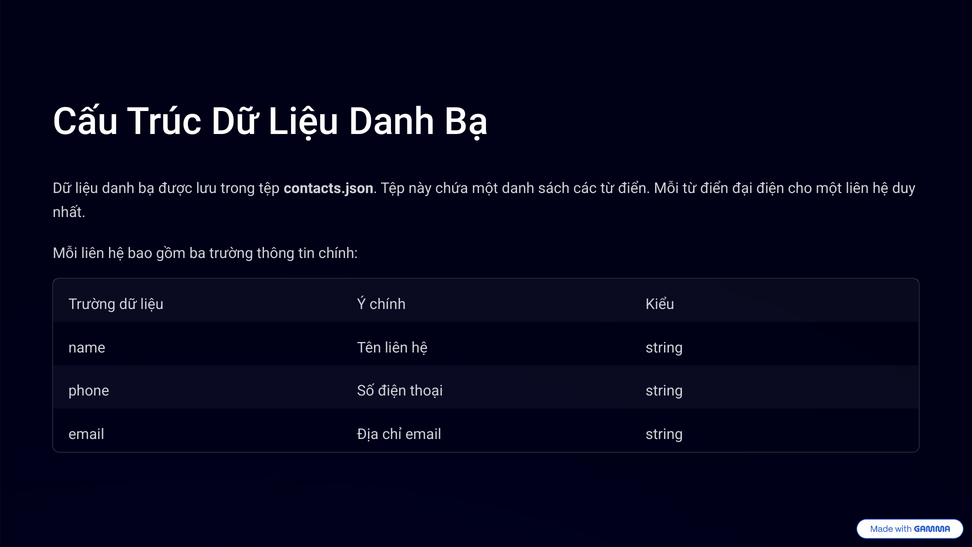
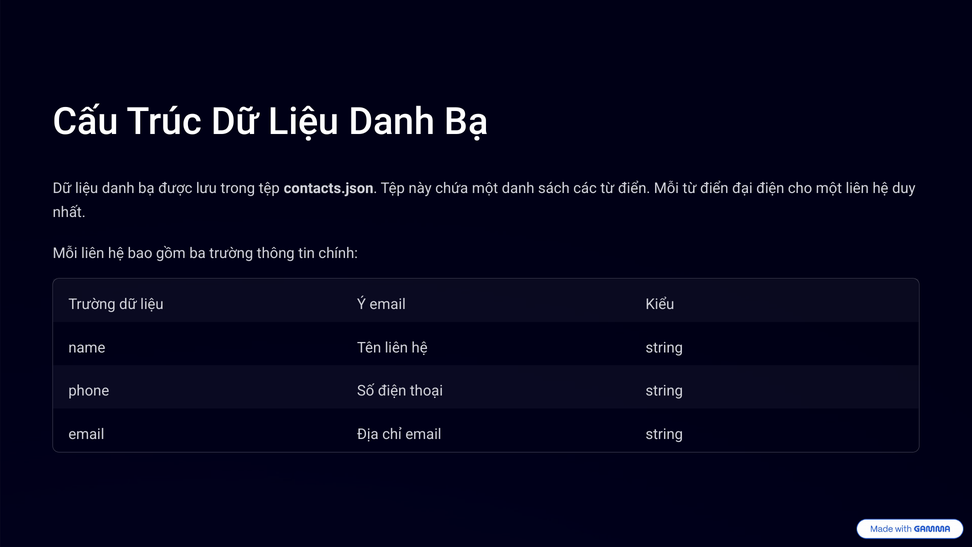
Ý chính: chính -> email
